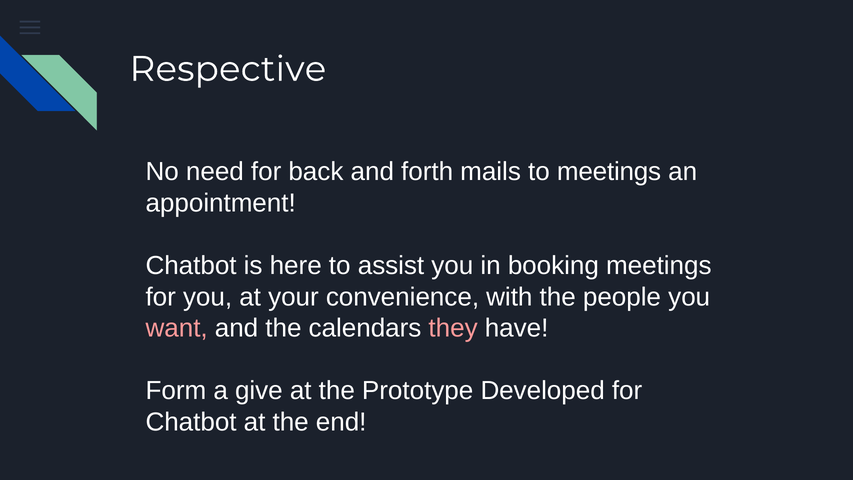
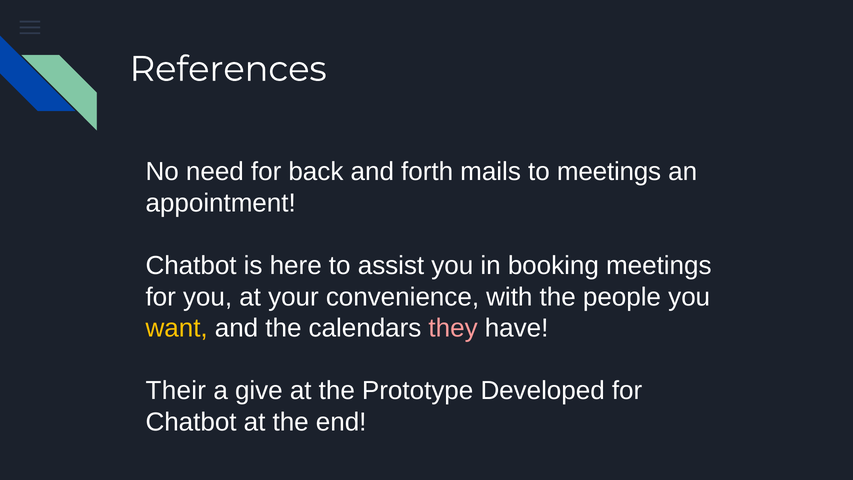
Respective: Respective -> References
want colour: pink -> yellow
Form: Form -> Their
